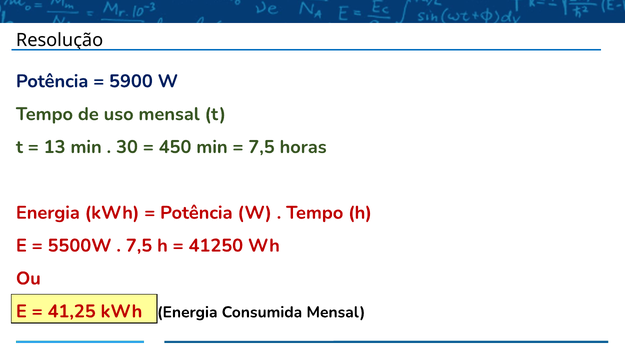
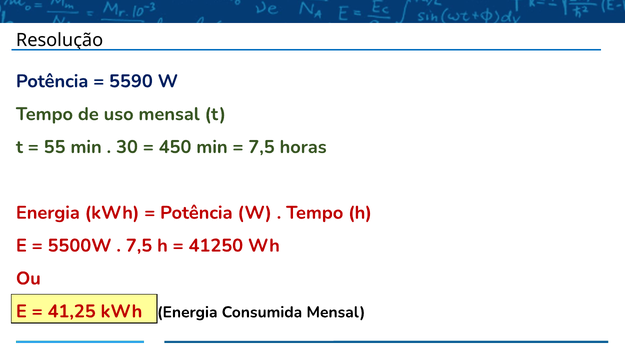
5900: 5900 -> 5590
13: 13 -> 55
